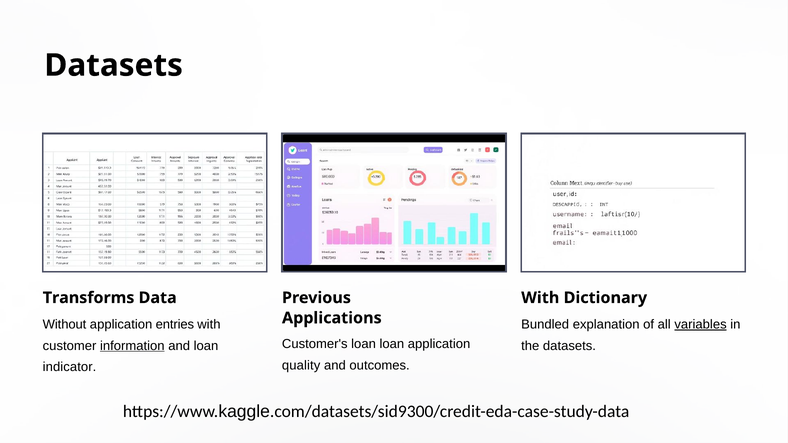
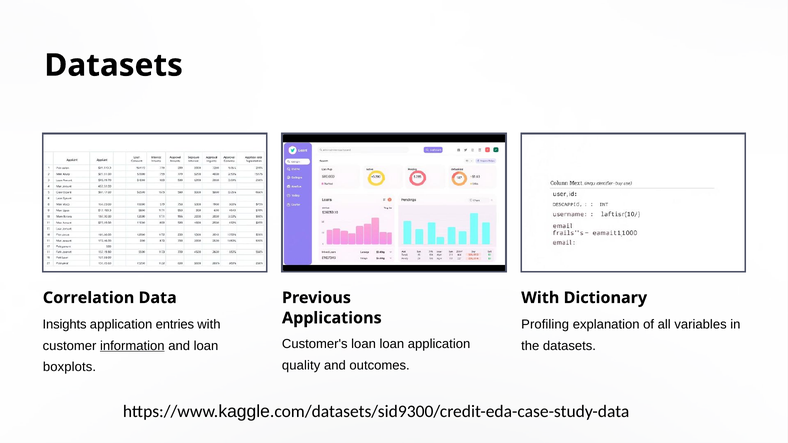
Transforms: Transforms -> Correlation
Without: Without -> Insights
Bundled: Bundled -> Profiling
variables underline: present -> none
indicator: indicator -> boxplots
